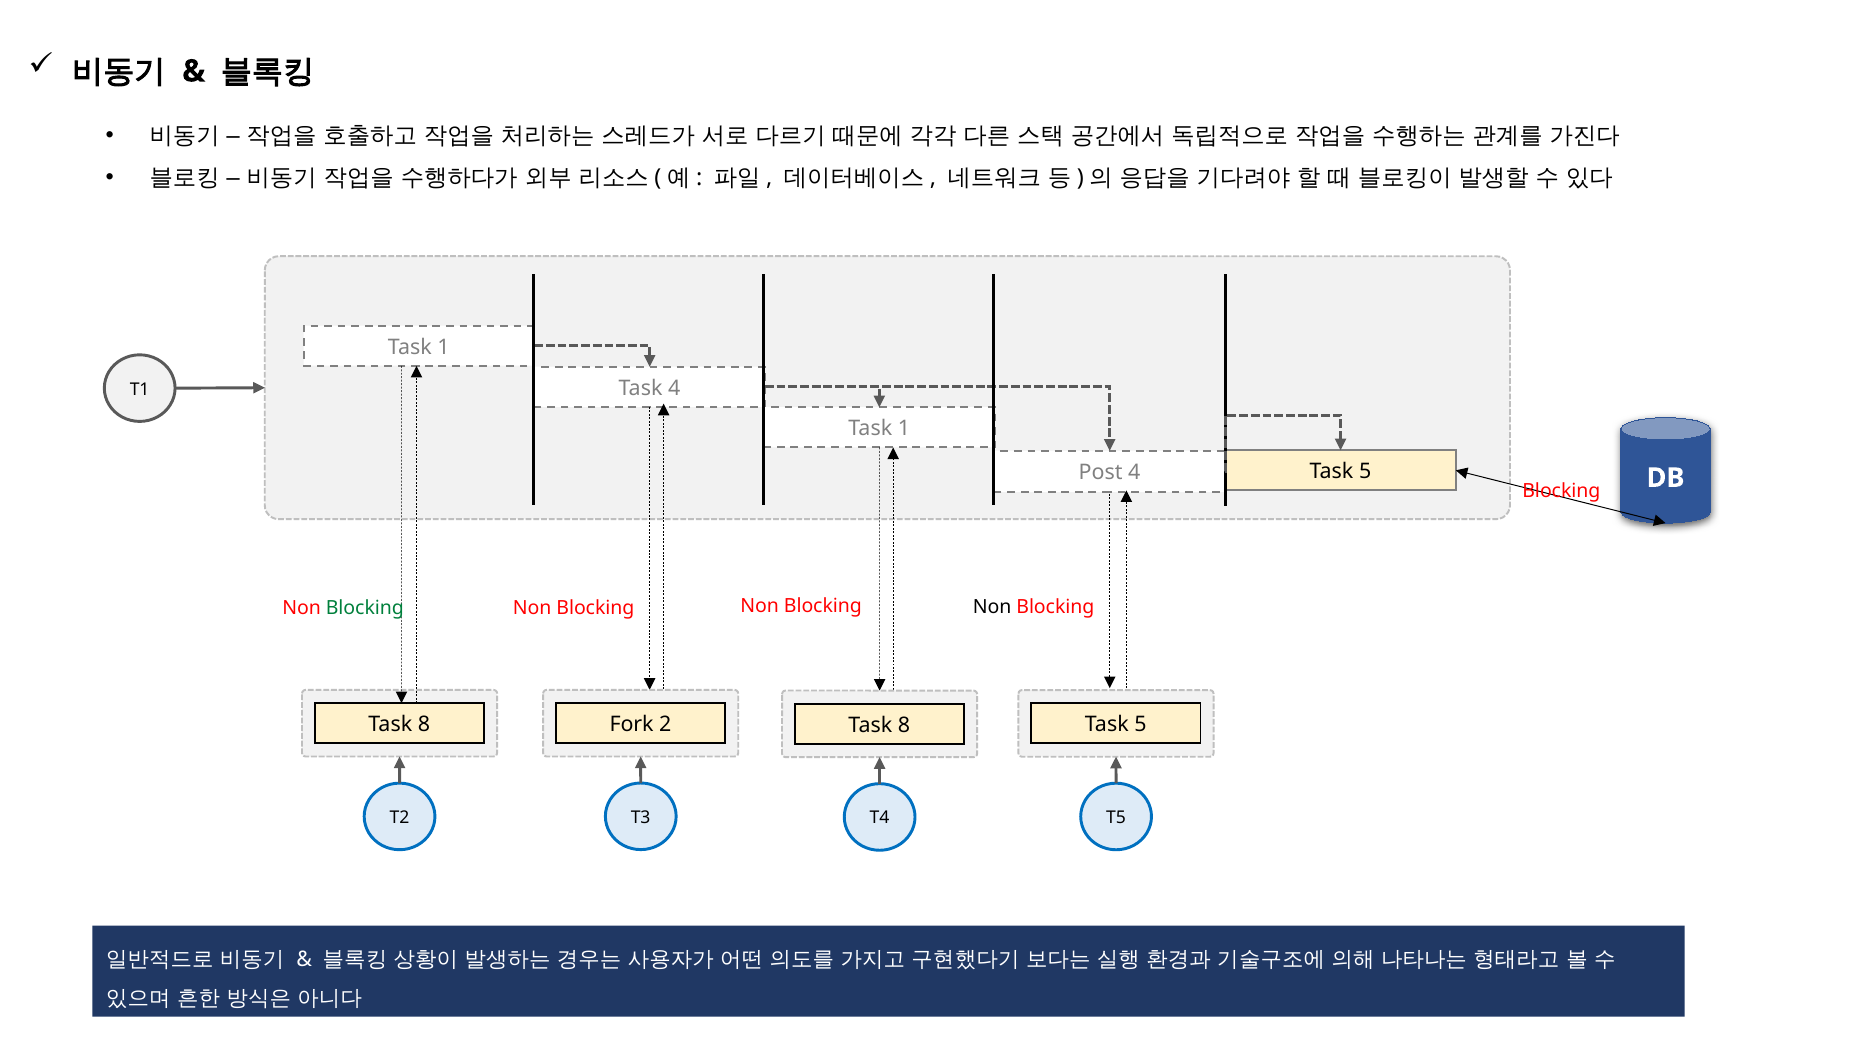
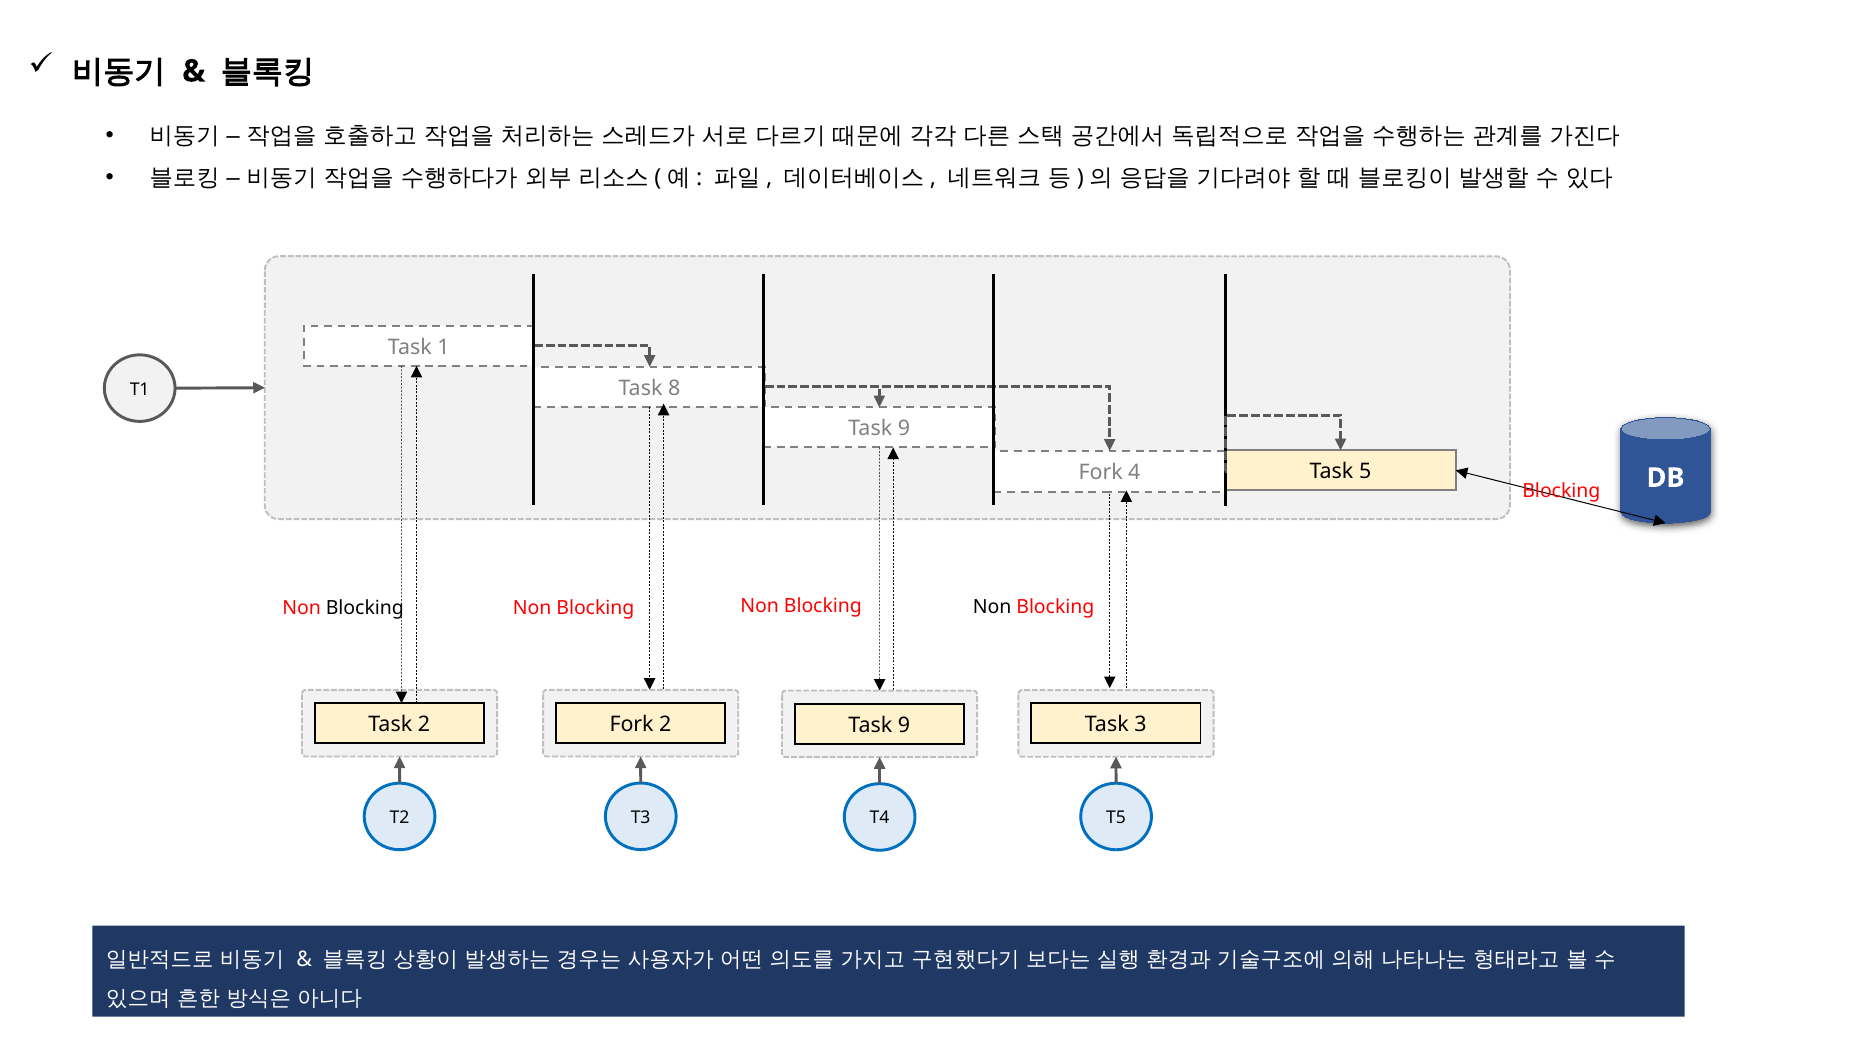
Task 4: 4 -> 8
1 at (904, 429): 1 -> 9
Post at (1101, 473): Post -> Fork
Blocking at (365, 608) colour: green -> black
8 at (424, 725): 8 -> 2
5 at (1141, 725): 5 -> 3
8 at (904, 726): 8 -> 9
